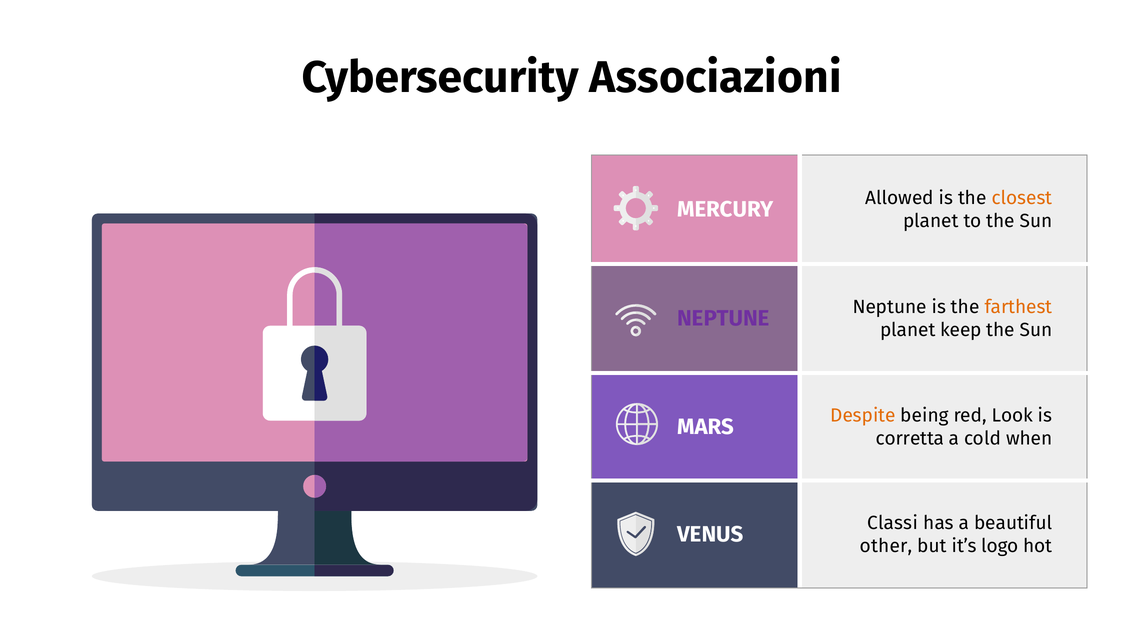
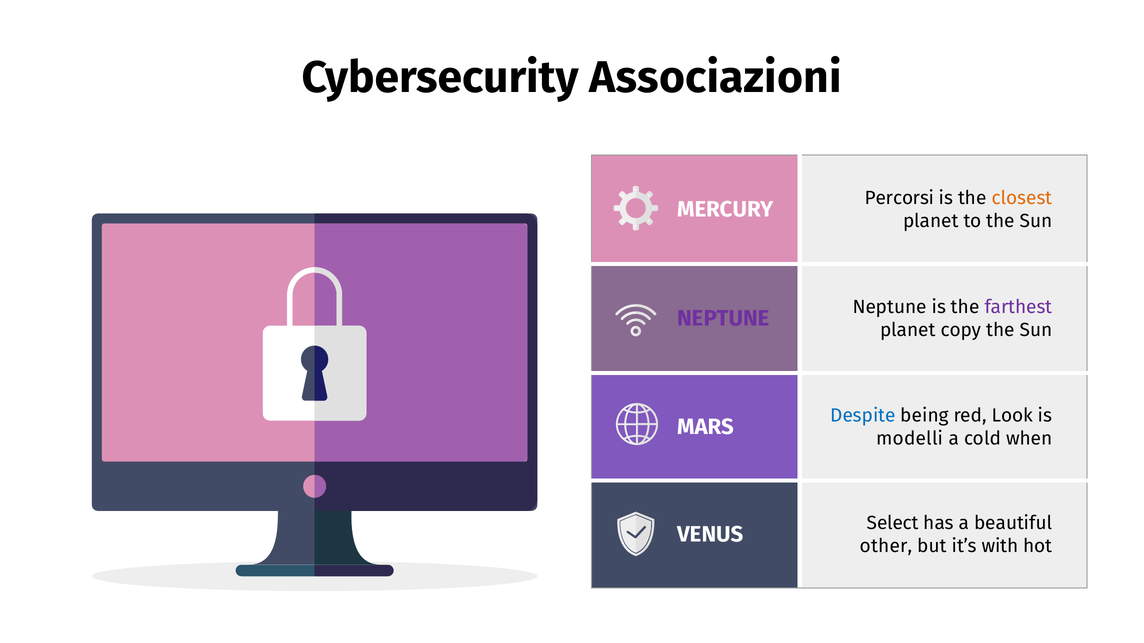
Allowed: Allowed -> Percorsi
farthest colour: orange -> purple
keep: keep -> copy
Despite colour: orange -> blue
corretta: corretta -> modelli
Classi: Classi -> Select
logo: logo -> with
